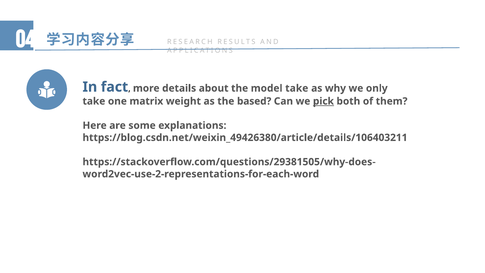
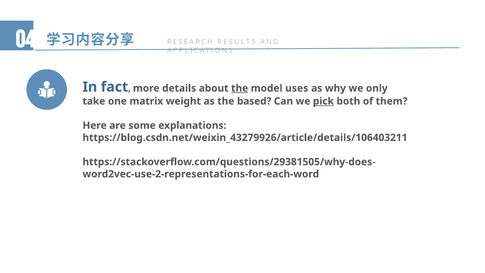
the at (240, 88) underline: none -> present
model take: take -> uses
https://blog.csdn.net/weixin_49426380/article/details/106403211: https://blog.csdn.net/weixin_49426380/article/details/106403211 -> https://blog.csdn.net/weixin_43279926/article/details/106403211
